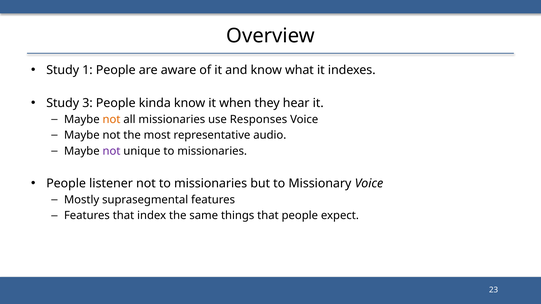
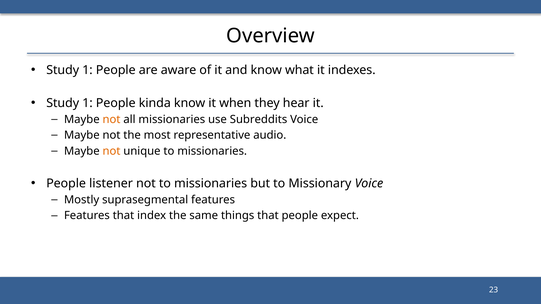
3 at (87, 103): 3 -> 1
Responses: Responses -> Subreddits
not at (111, 151) colour: purple -> orange
